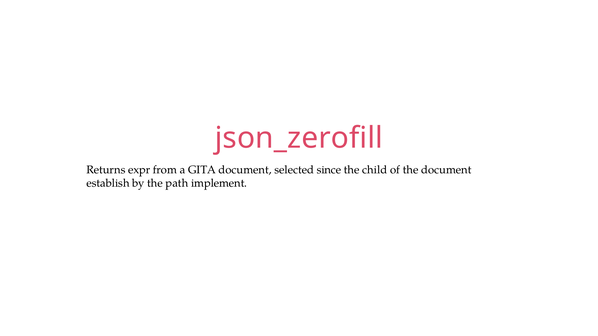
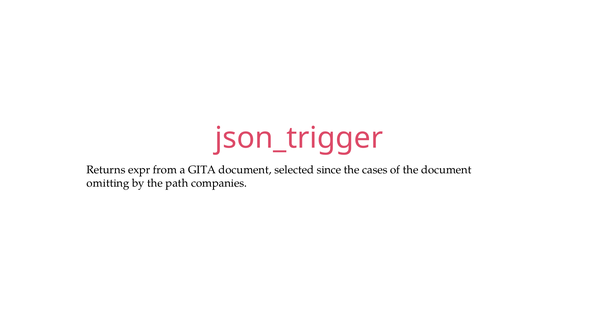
json_zerofill: json_zerofill -> json_trigger
child: child -> cases
establish: establish -> omitting
implement: implement -> companies
